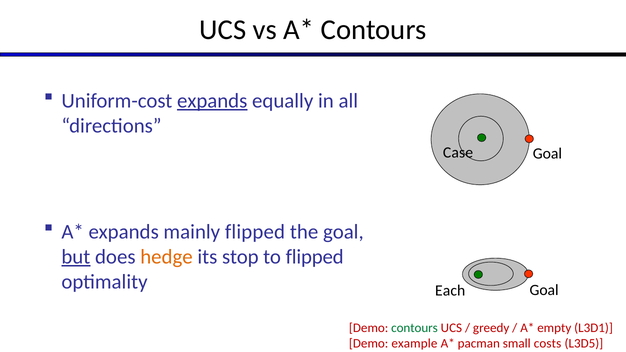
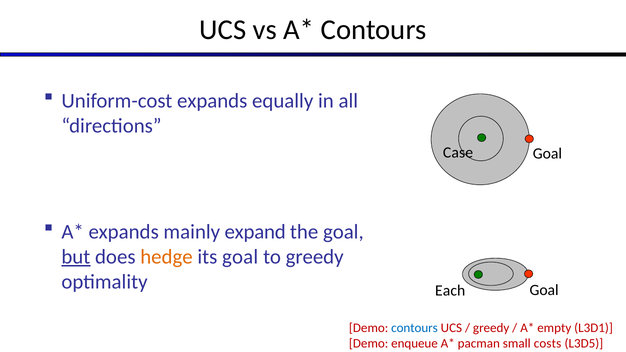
expands at (212, 101) underline: present -> none
mainly flipped: flipped -> expand
its stop: stop -> goal
to flipped: flipped -> greedy
contours at (415, 328) colour: green -> blue
example: example -> enqueue
